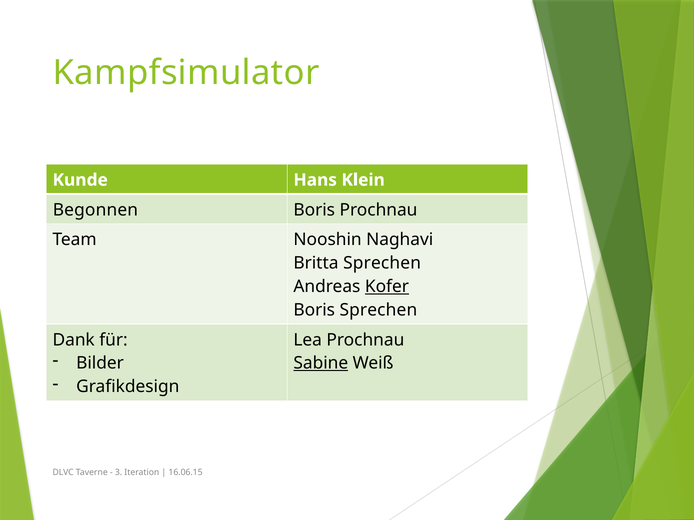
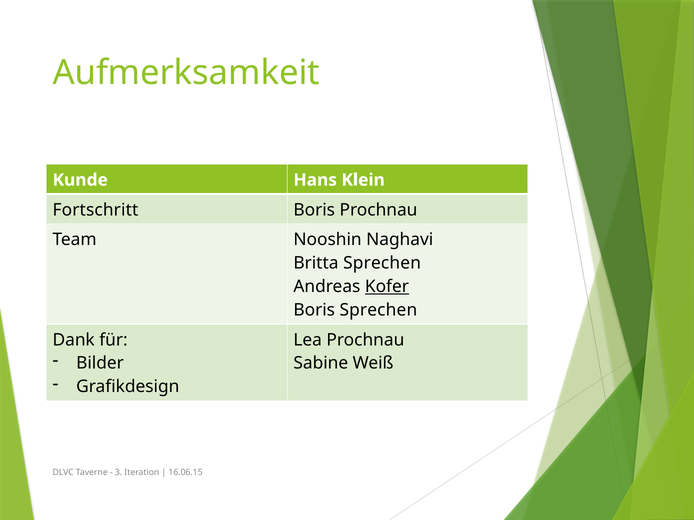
Kampfsimulator: Kampfsimulator -> Aufmerksamkeit
Begonnen: Begonnen -> Fortschritt
Sabine underline: present -> none
